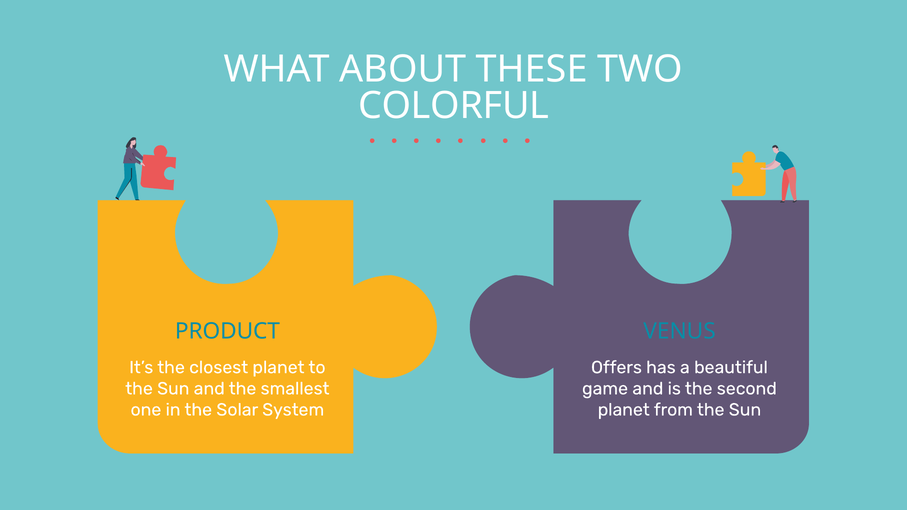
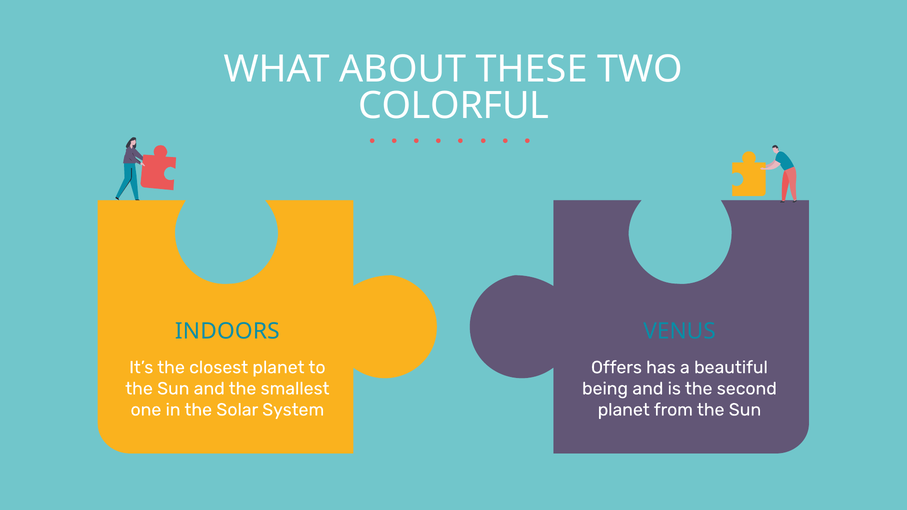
PRODUCT: PRODUCT -> INDOORS
game: game -> being
